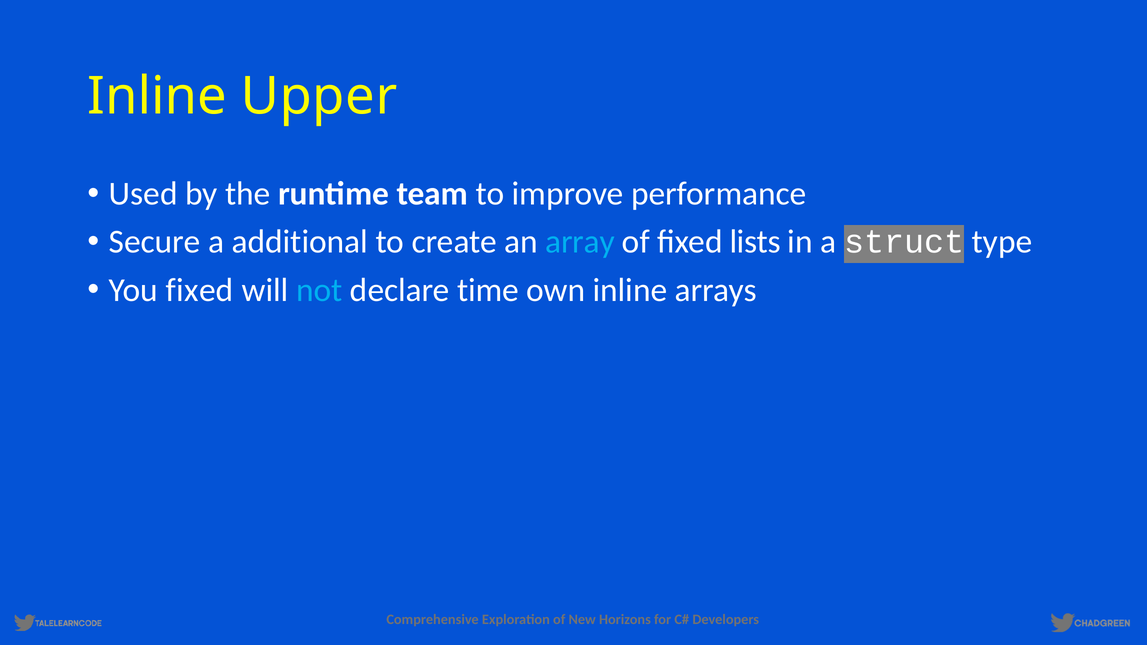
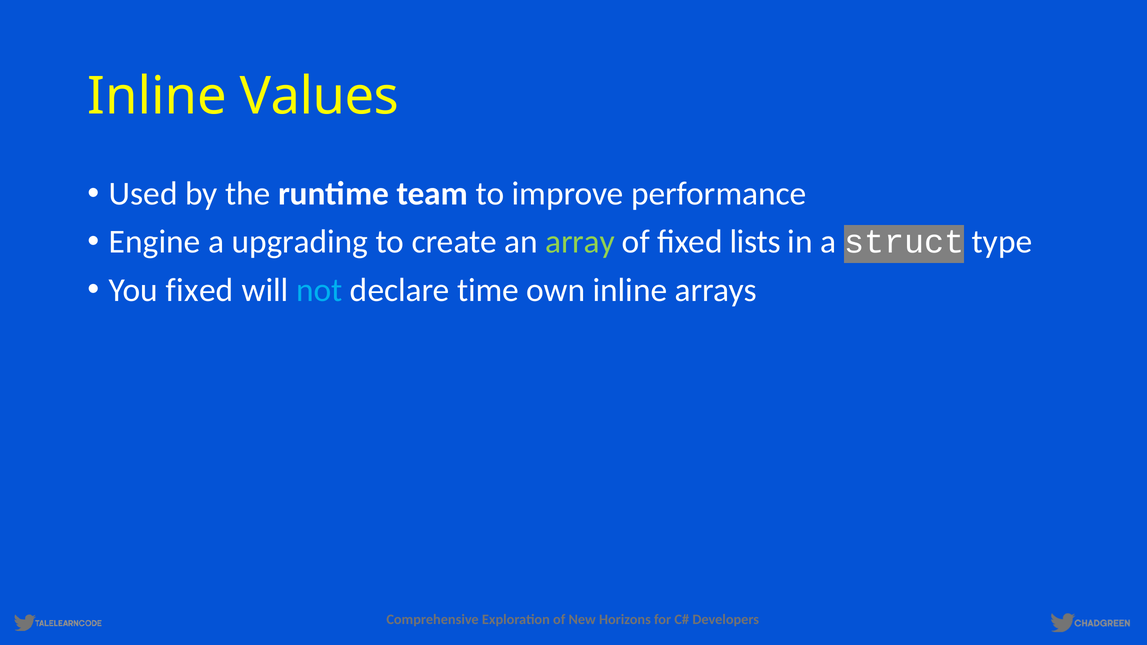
Upper: Upper -> Values
Secure: Secure -> Engine
additional: additional -> upgrading
array colour: light blue -> light green
